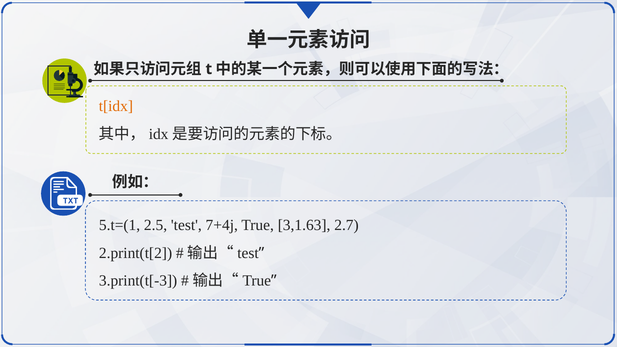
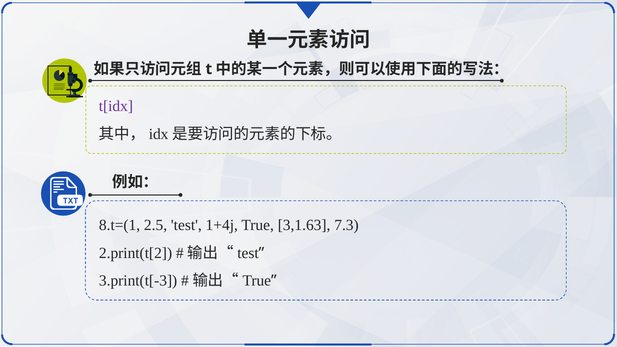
t[idx colour: orange -> purple
5.t=(1: 5.t=(1 -> 8.t=(1
7+4j: 7+4j -> 1+4j
2.7: 2.7 -> 7.3
